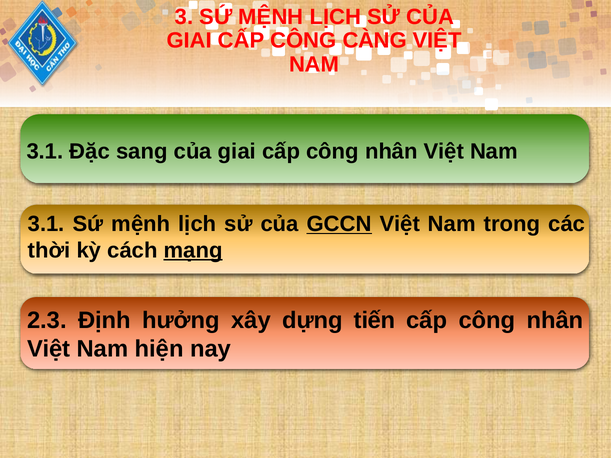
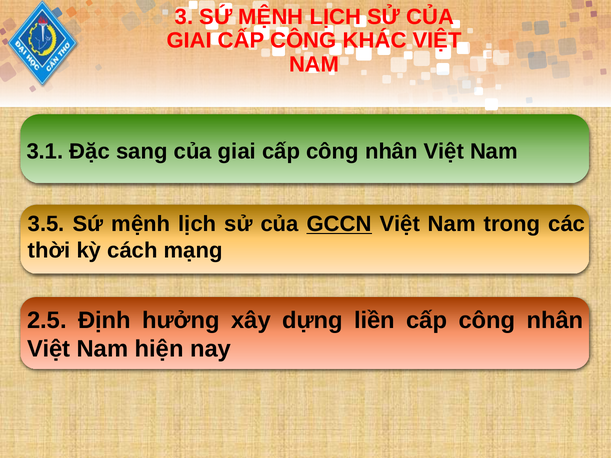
CÀNG: CÀNG -> KHÁC
3.1 at (46, 224): 3.1 -> 3.5
mạng underline: present -> none
2.3: 2.3 -> 2.5
tiến: tiến -> liền
